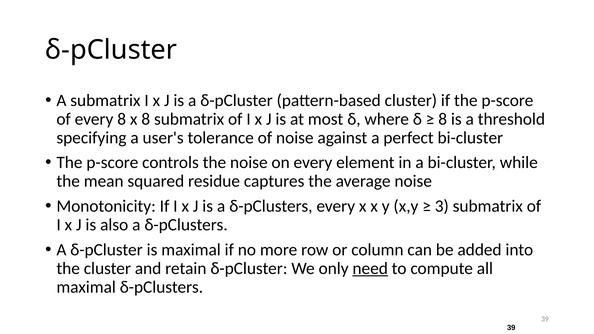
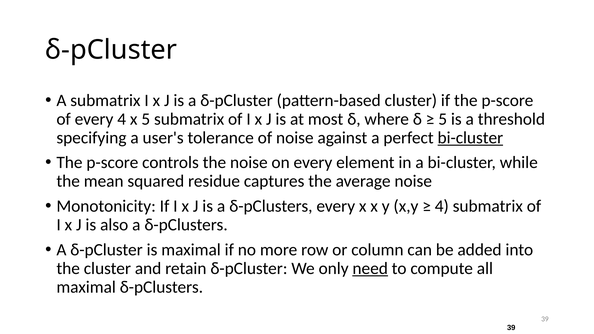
every 8: 8 -> 4
x 8: 8 -> 5
8 at (443, 119): 8 -> 5
bi-cluster at (470, 138) underline: none -> present
3 at (442, 206): 3 -> 4
